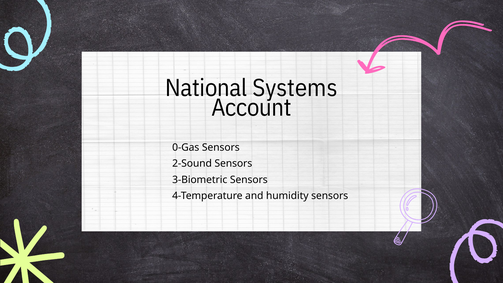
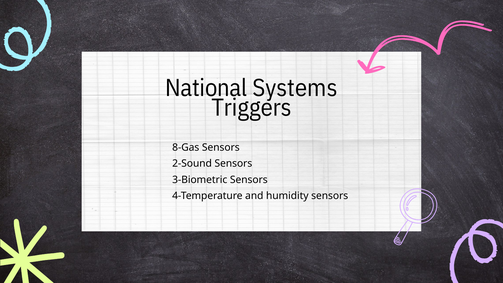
Account: Account -> Triggers
0-Gas: 0-Gas -> 8-Gas
